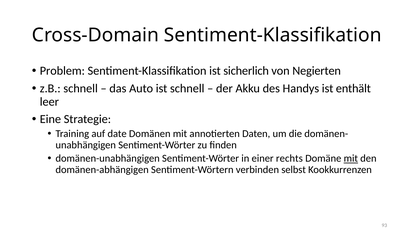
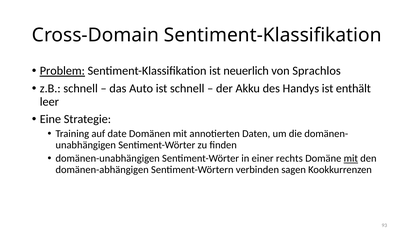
Problem underline: none -> present
sicherlich: sicherlich -> neuerlich
Negierten: Negierten -> Sprachlos
selbst: selbst -> sagen
